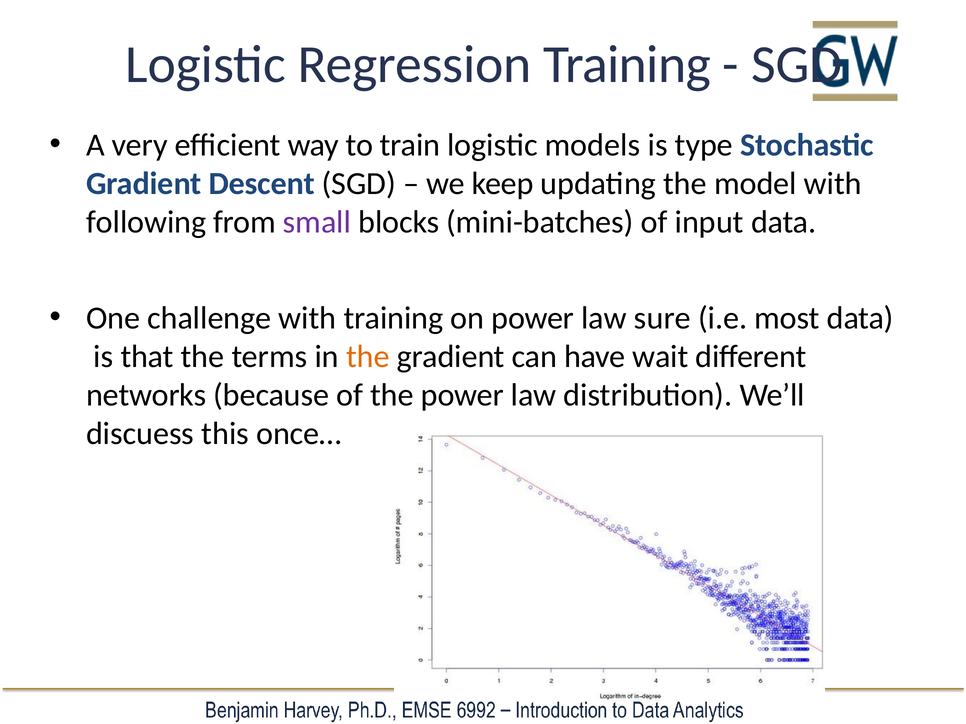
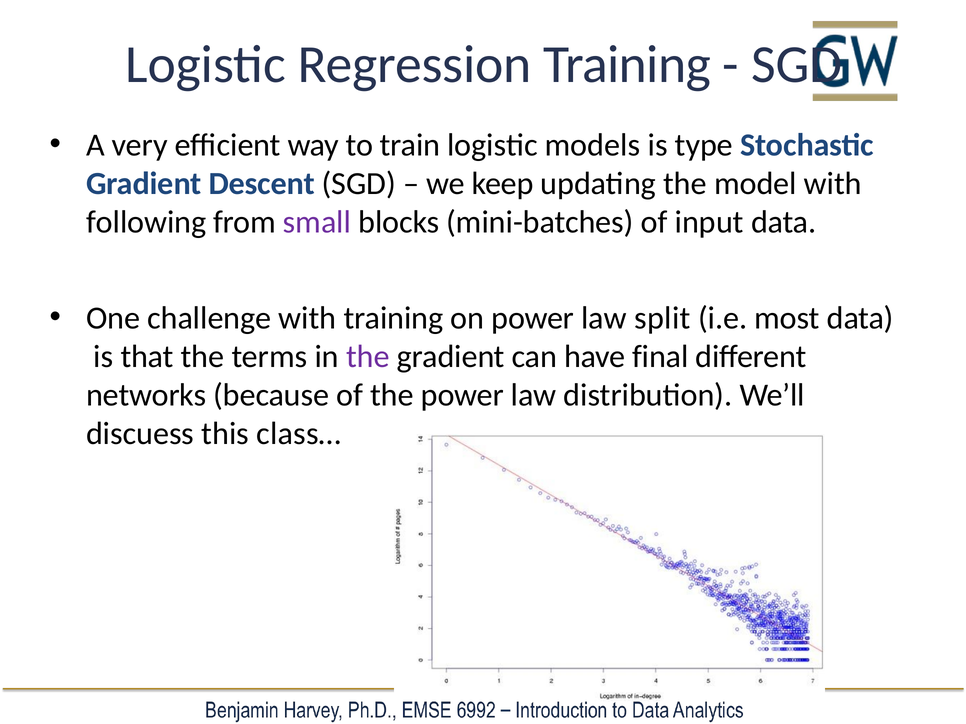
sure: sure -> split
the at (368, 357) colour: orange -> purple
wait: wait -> final
once…: once… -> class…
